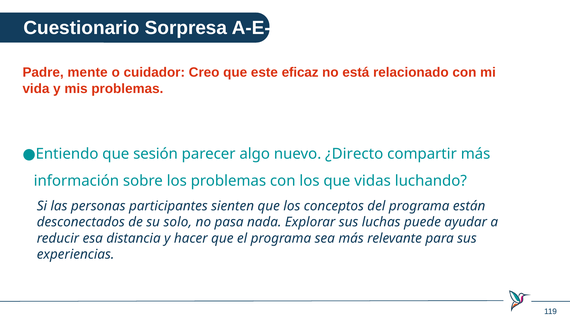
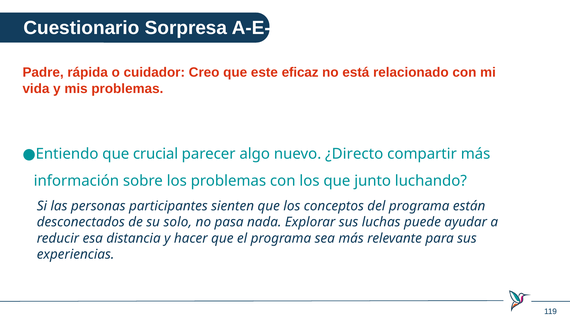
mente: mente -> rápida
sesión: sesión -> crucial
vidas: vidas -> junto
